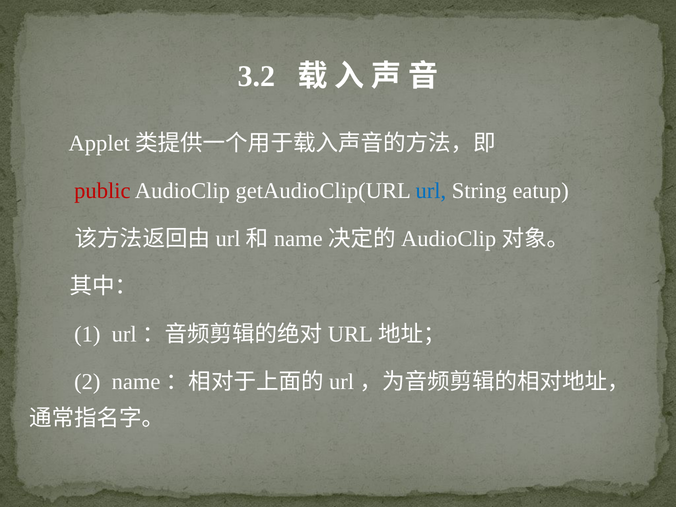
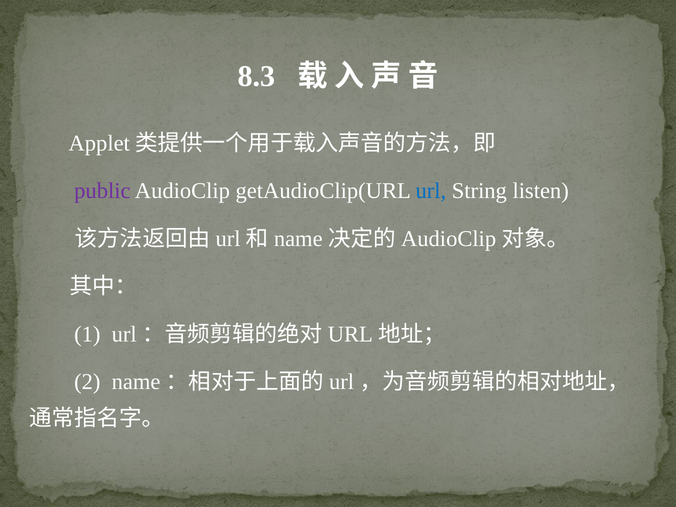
3.2: 3.2 -> 8.3
public colour: red -> purple
eatup: eatup -> listen
